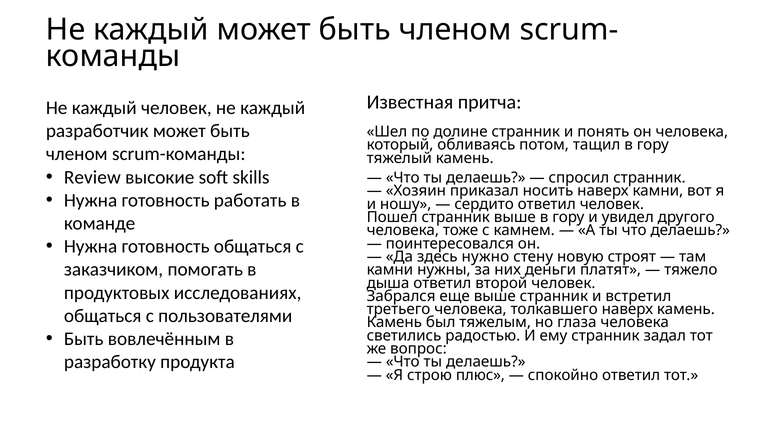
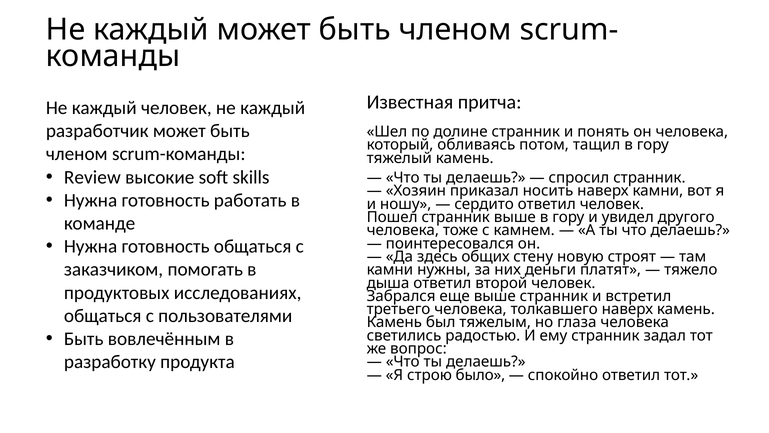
нужно: нужно -> общих
плюс: плюс -> было
